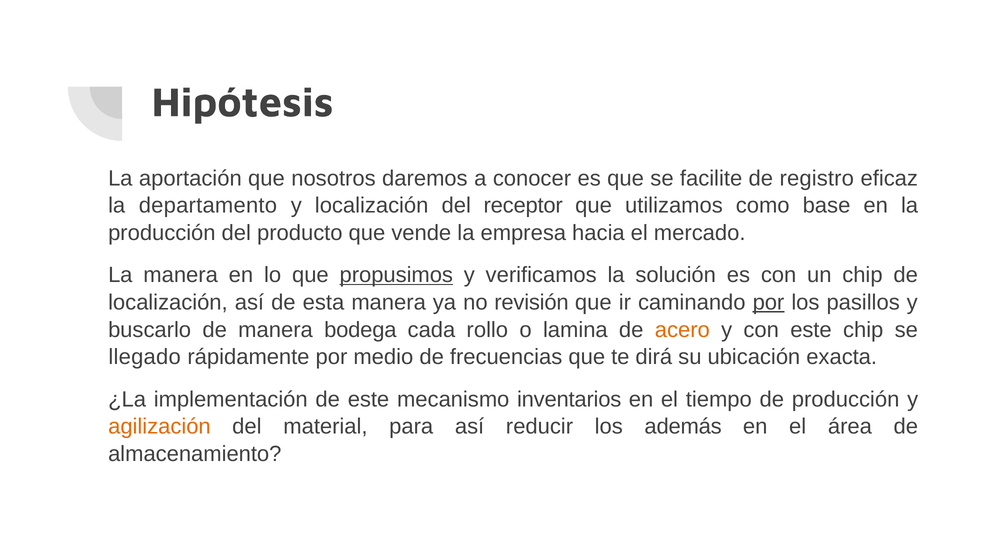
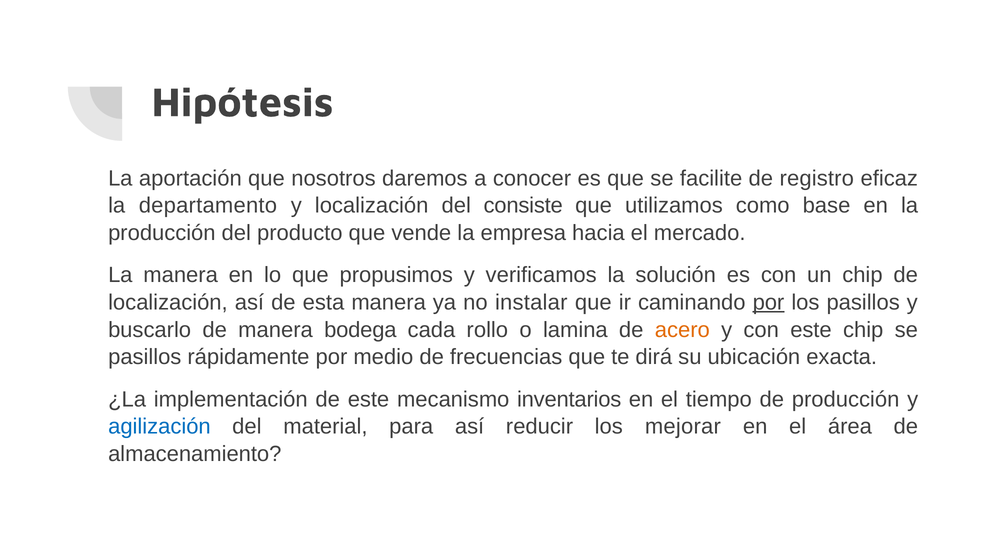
receptor: receptor -> consiste
propusimos underline: present -> none
revisión: revisión -> instalar
llegado at (145, 357): llegado -> pasillos
agilización colour: orange -> blue
además: además -> mejorar
